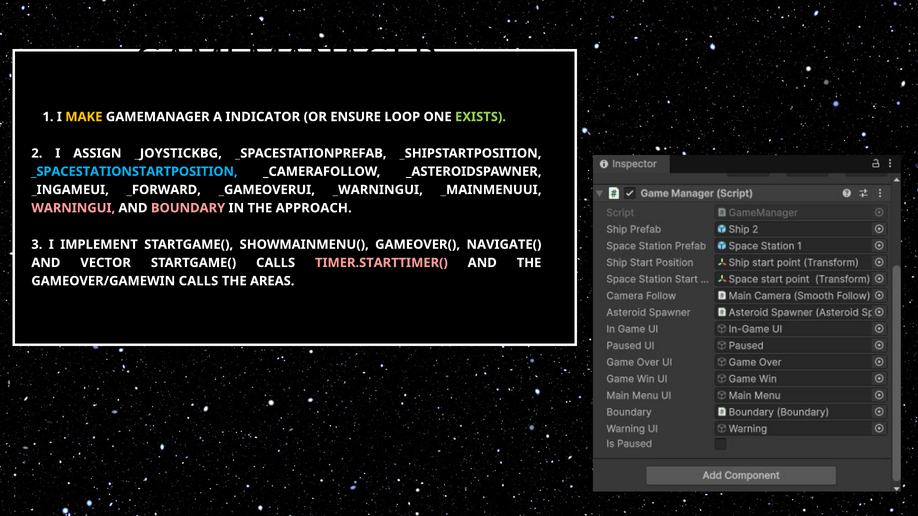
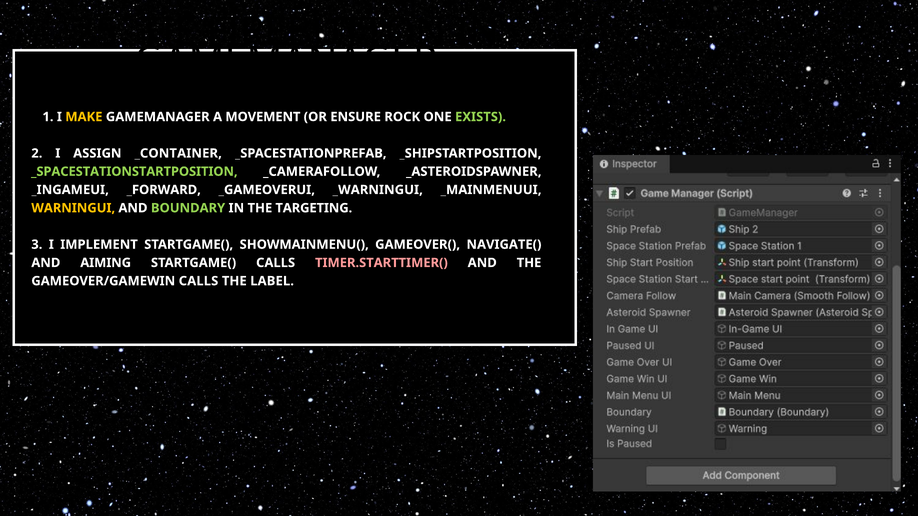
INDICATOR: INDICATOR -> MOVEMENT
LOOP: LOOP -> ROCK
_JOYSTICKBG: _JOYSTICKBG -> _CONTAINER
_SPACESTATIONSTARTPOSITION colour: light blue -> light green
WARNINGUI colour: pink -> yellow
BOUNDARY colour: pink -> light green
APPROACH: APPROACH -> TARGETING
VECTOR: VECTOR -> AIMING
AREAS: AREAS -> LABEL
